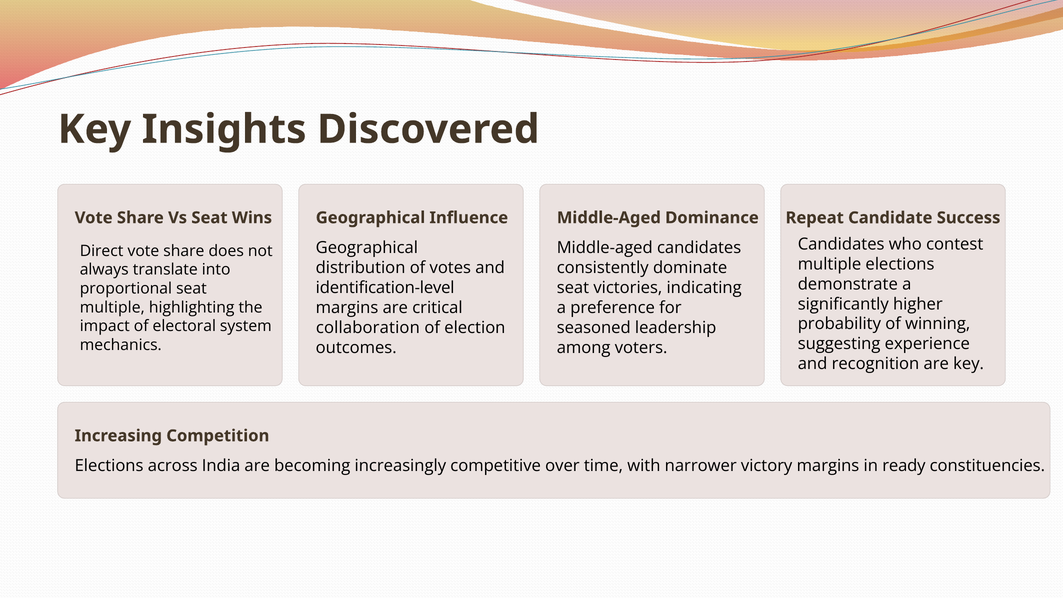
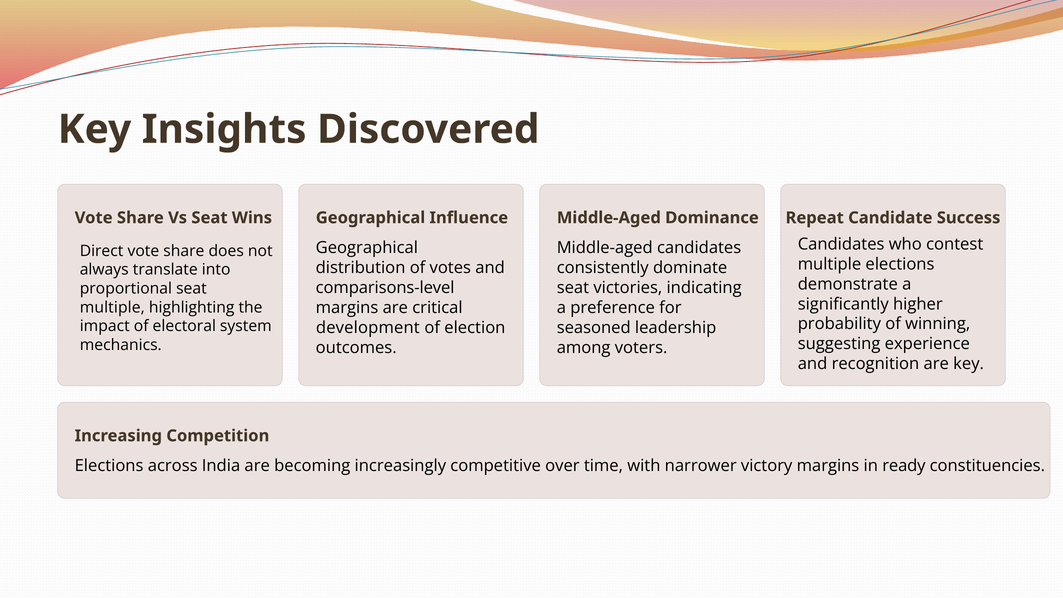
identification-level: identification-level -> comparisons-level
collaboration: collaboration -> development
